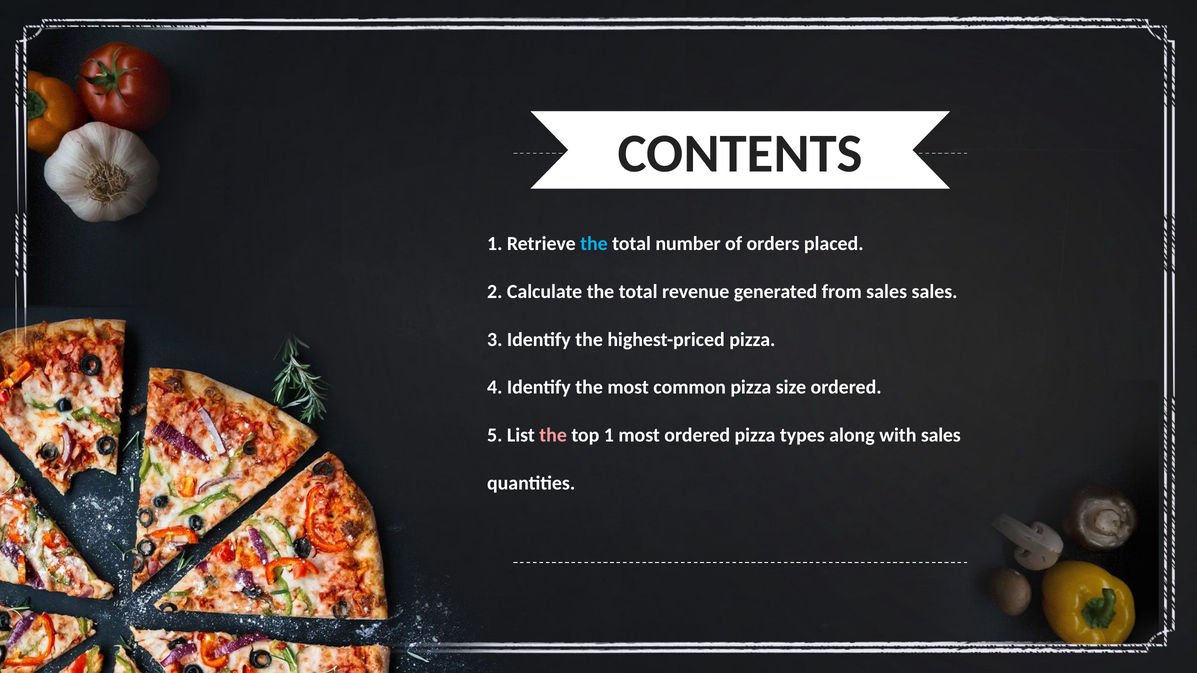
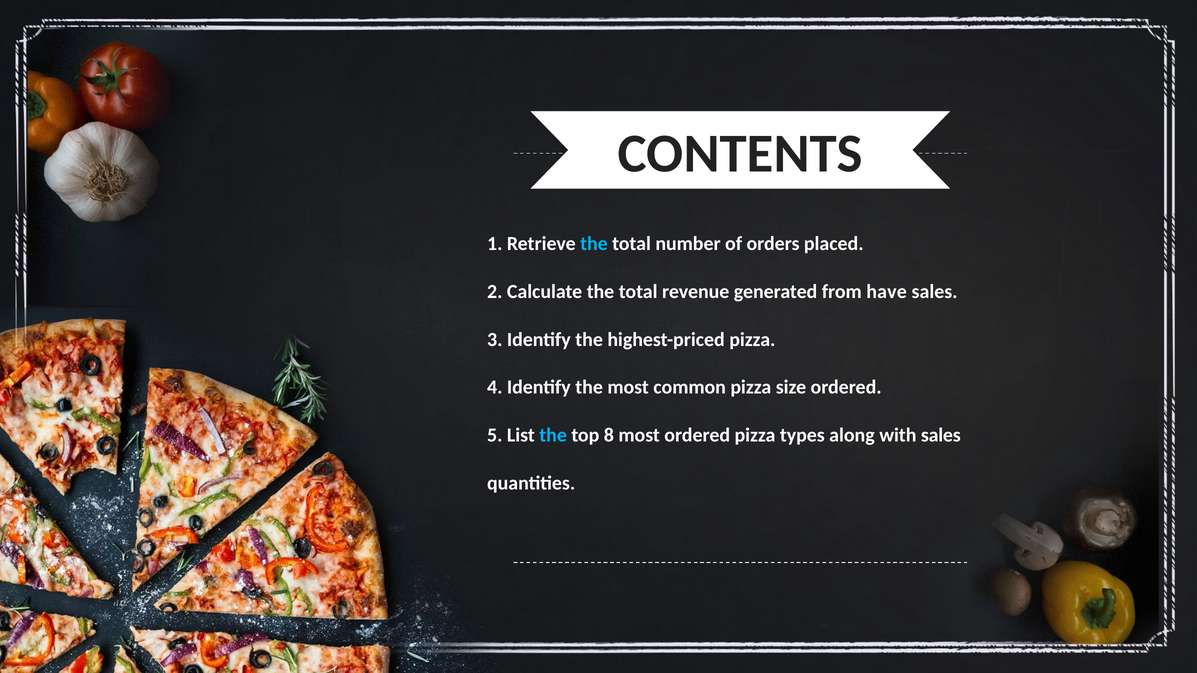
from sales: sales -> have
the at (553, 436) colour: pink -> light blue
top 1: 1 -> 8
